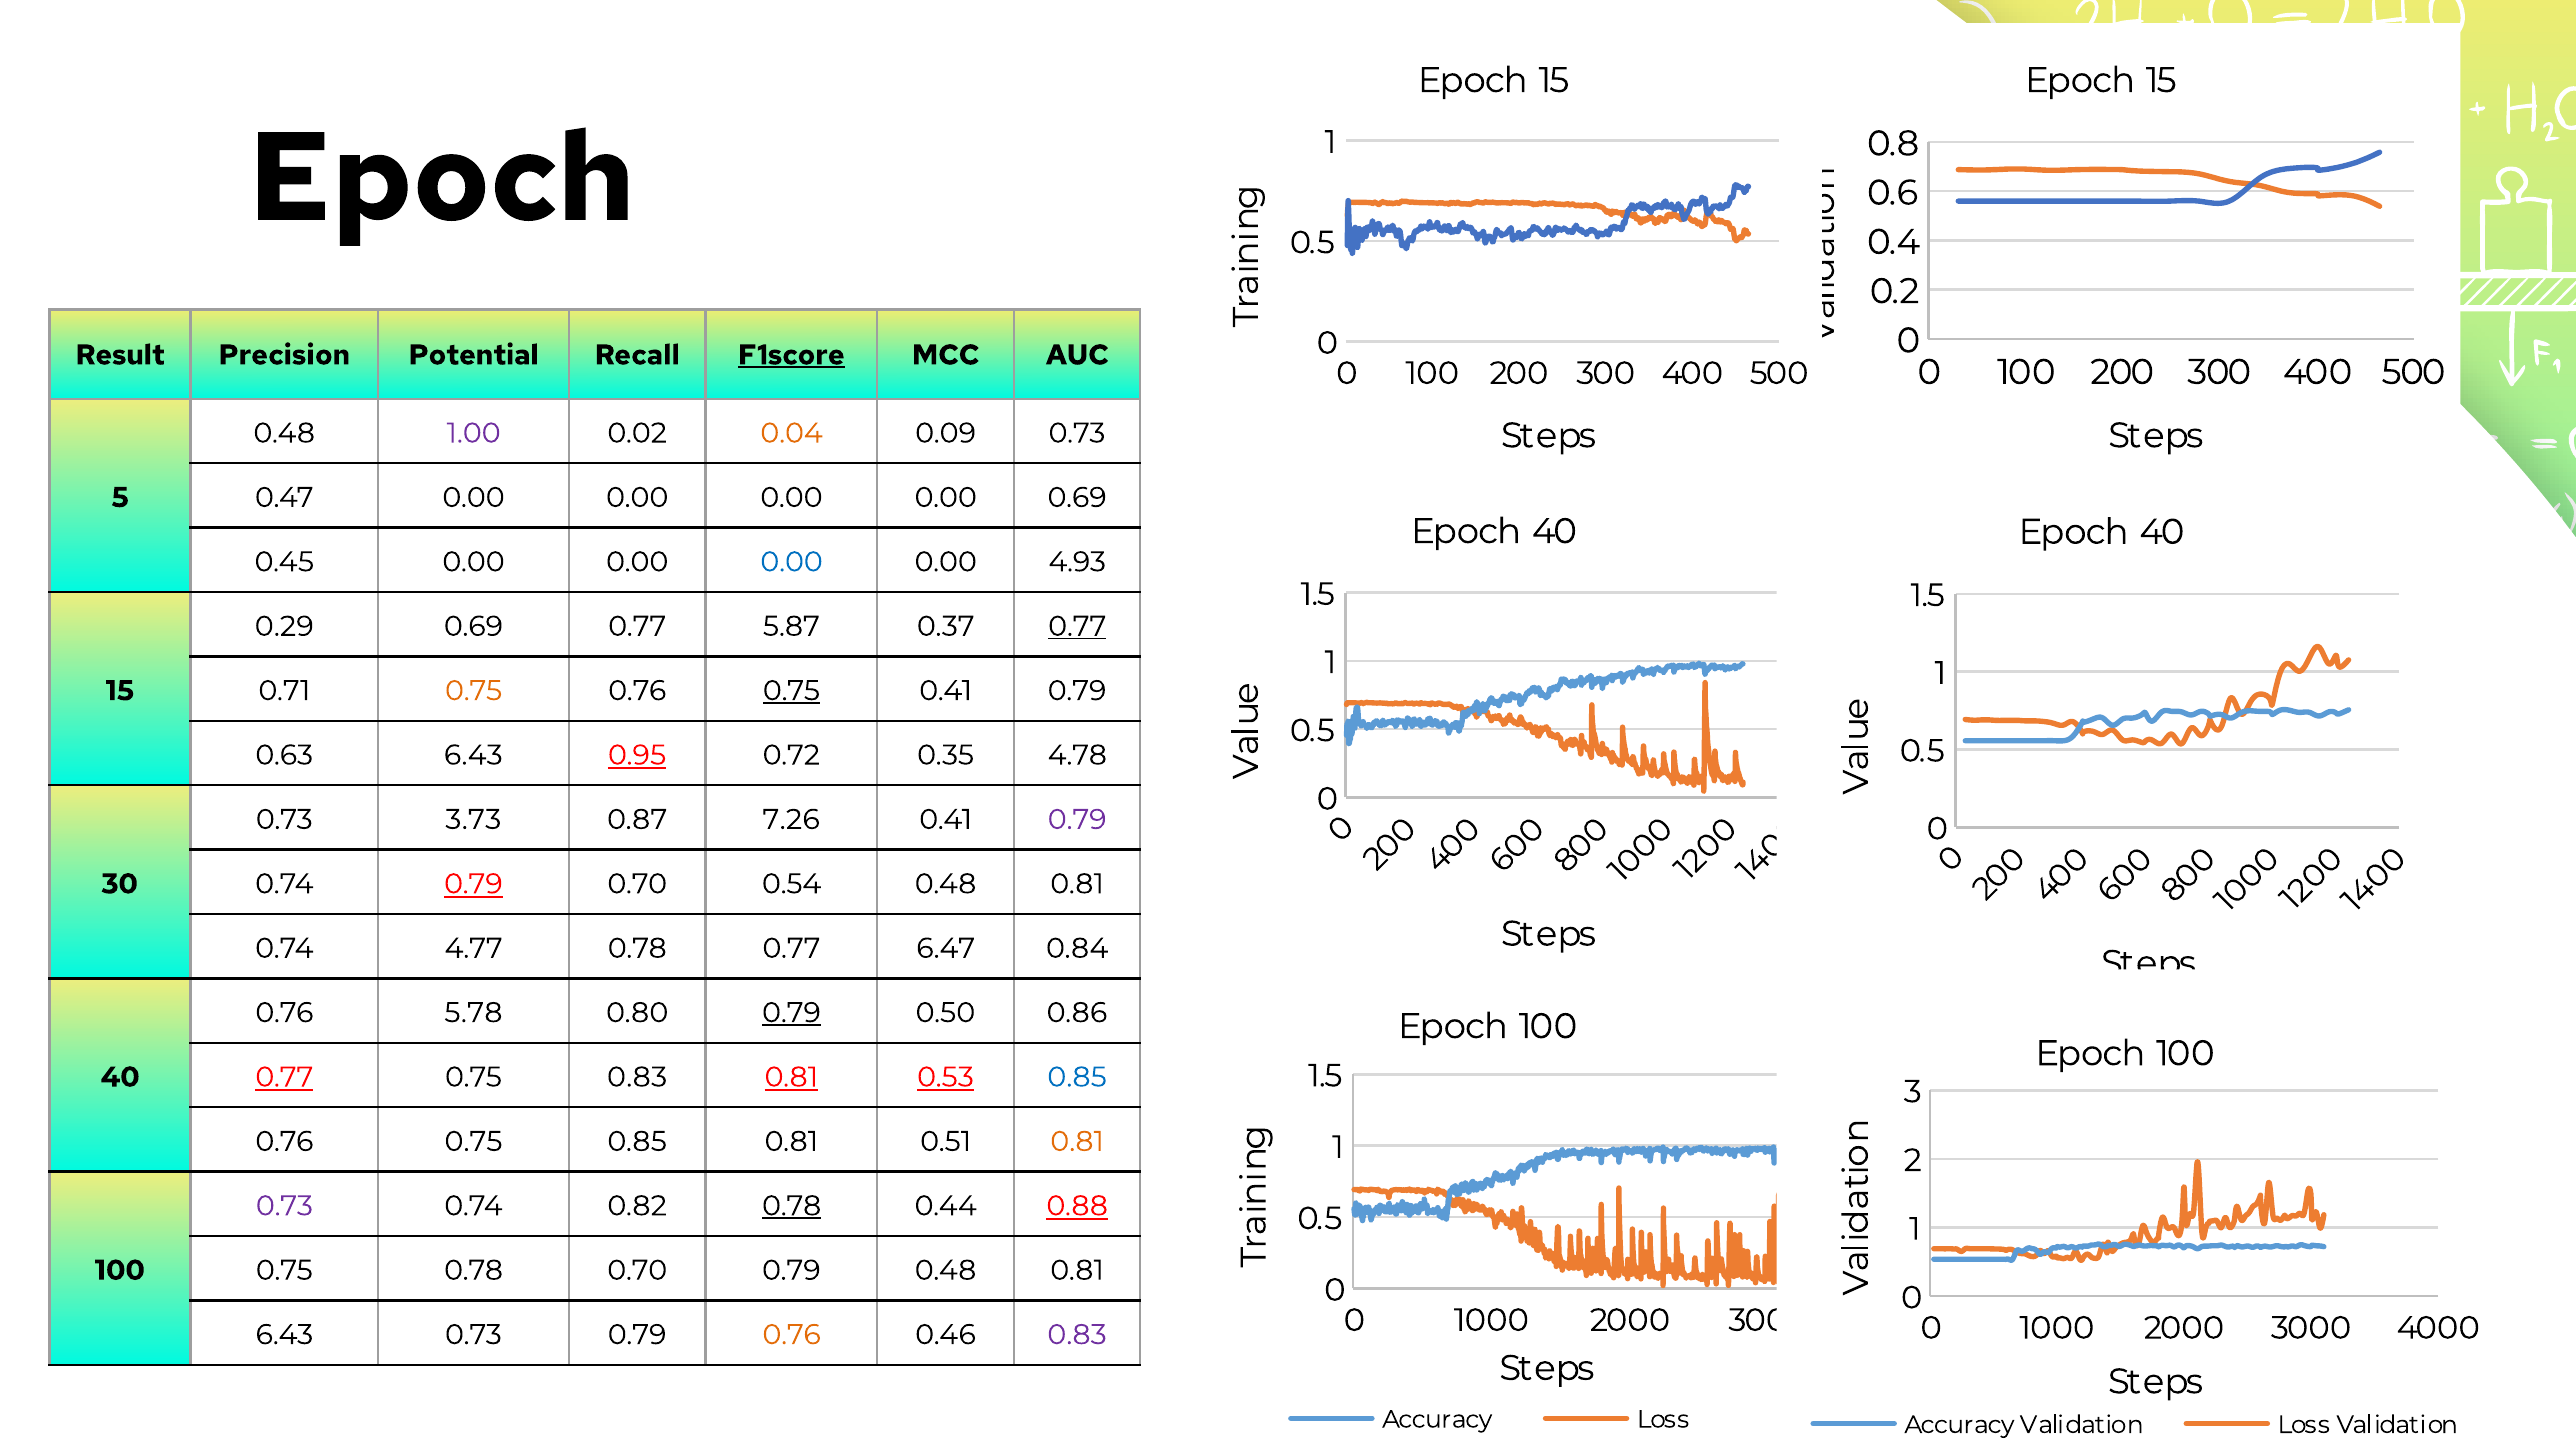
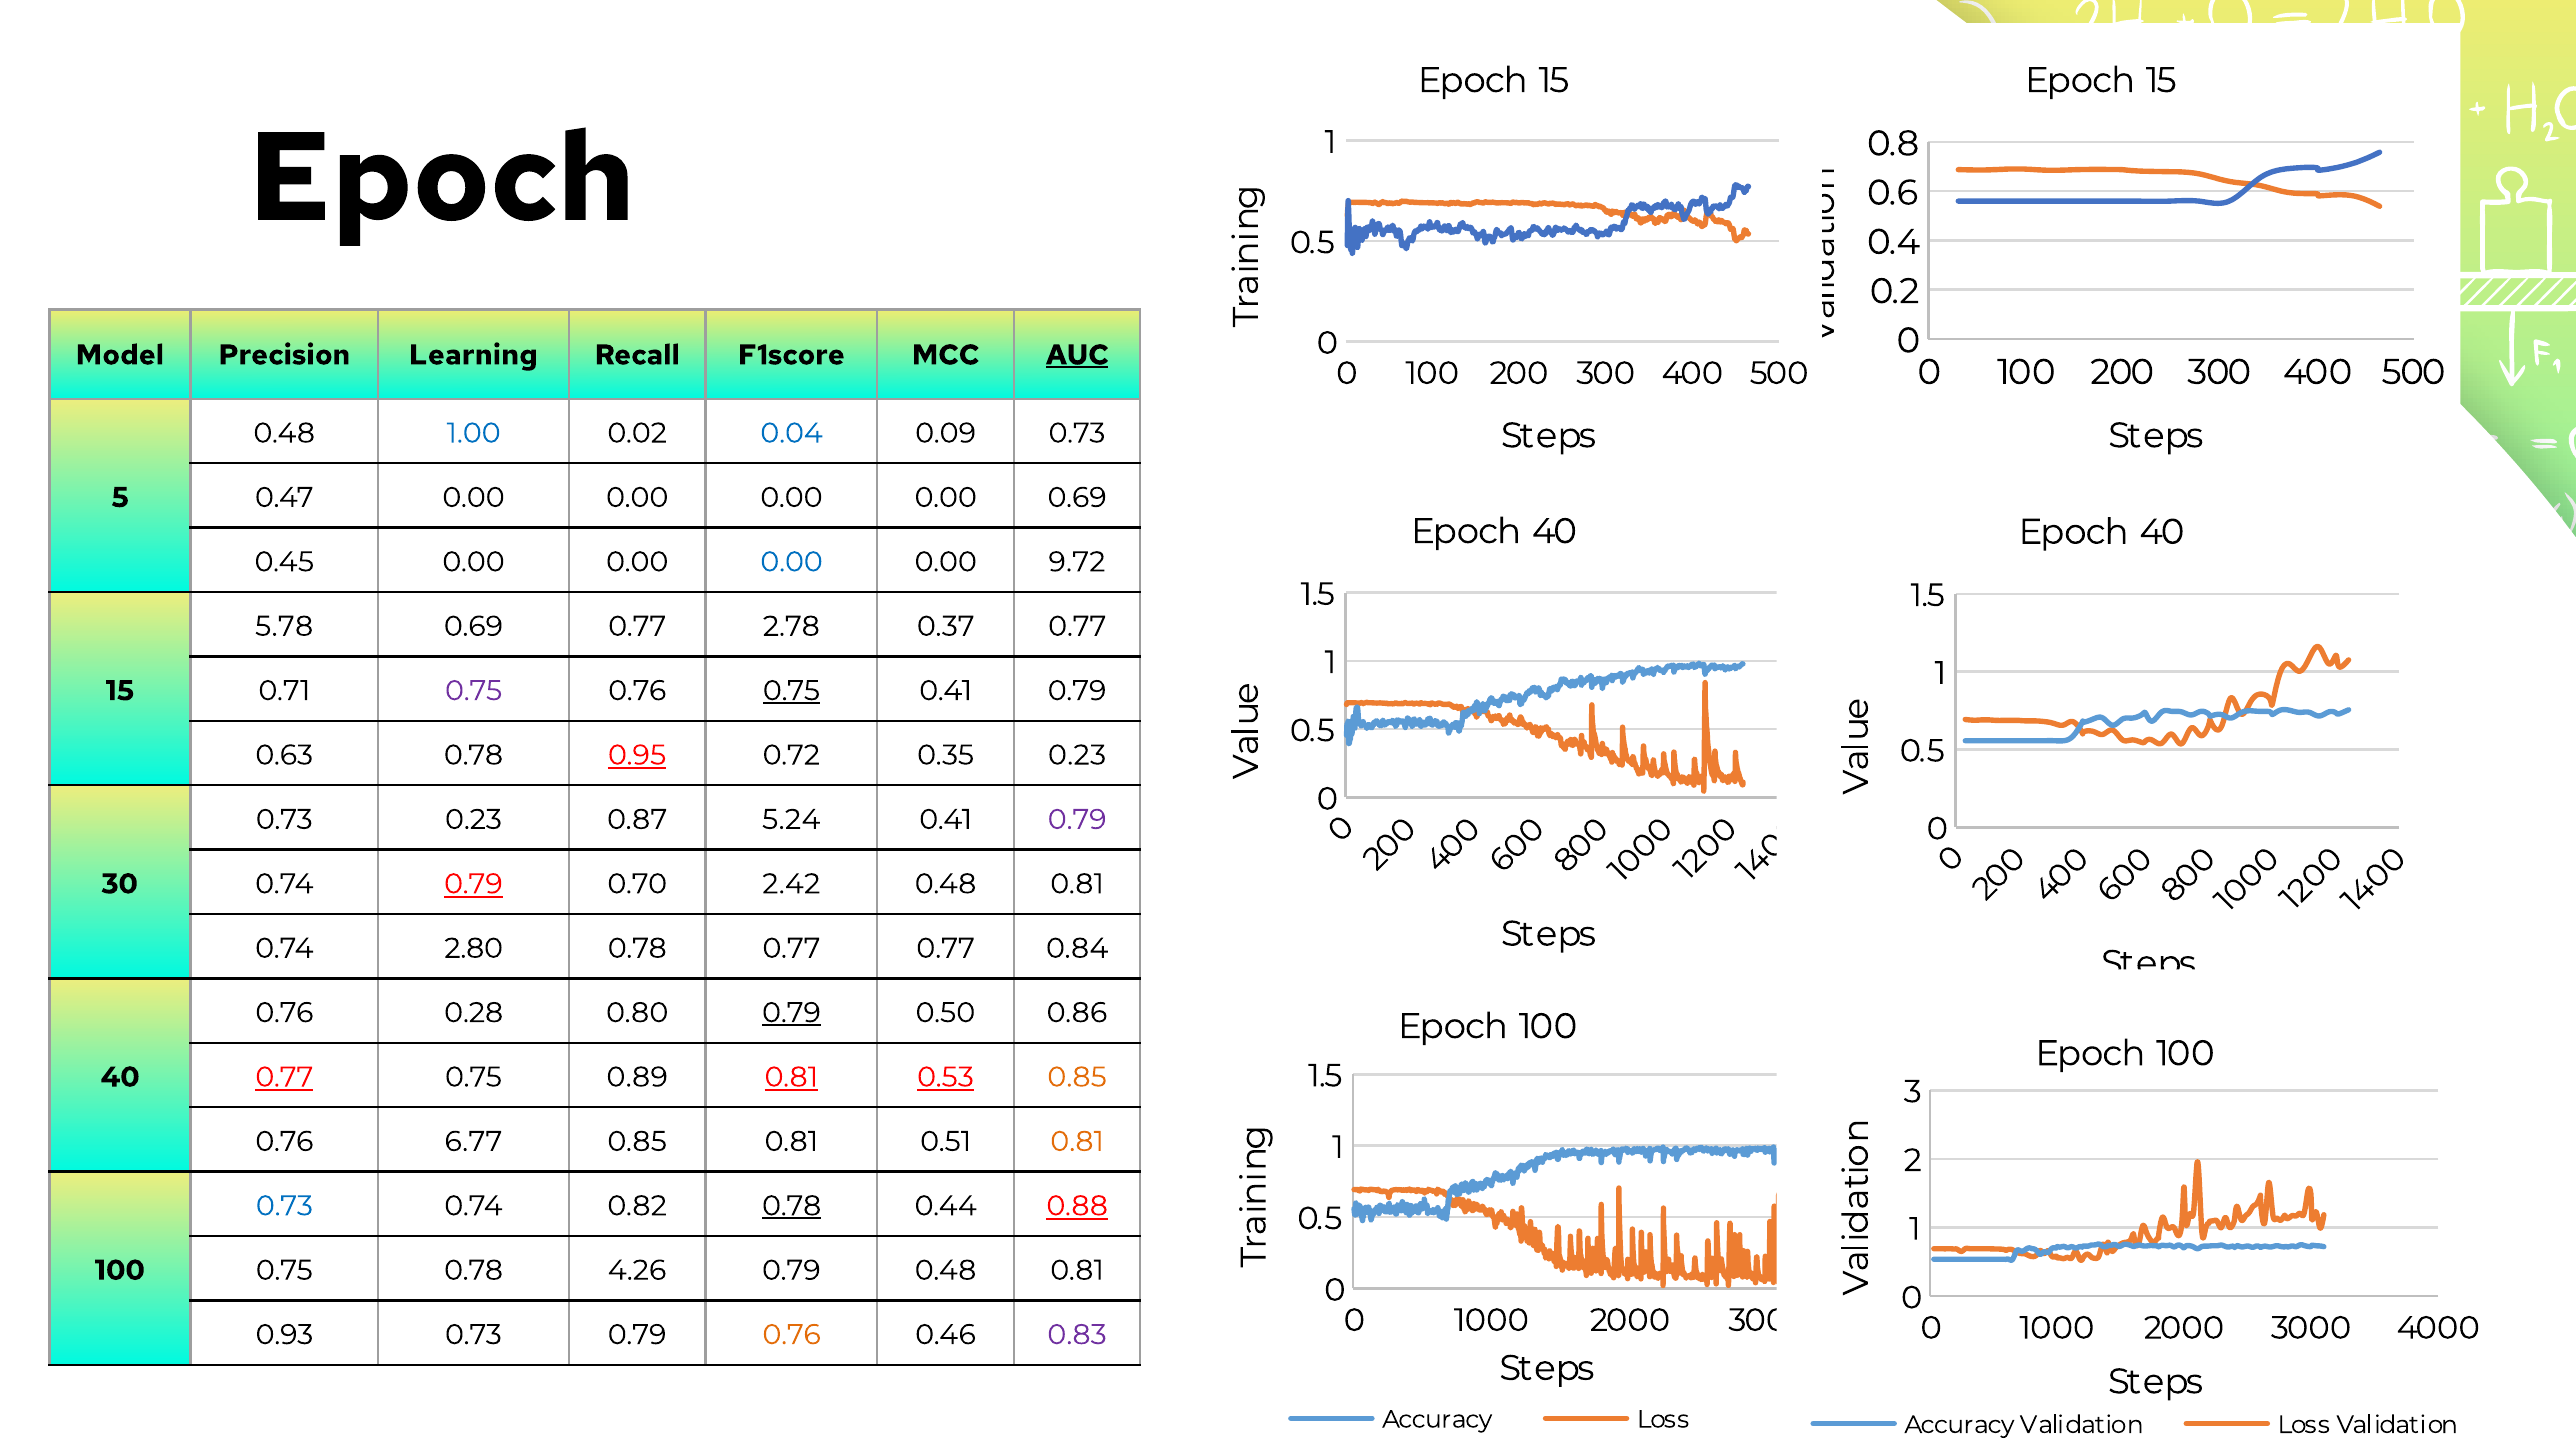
Result: Result -> Model
Potential: Potential -> Learning
F1score underline: present -> none
AUC underline: none -> present
1.00 colour: purple -> blue
0.04 colour: orange -> blue
4.93: 4.93 -> 9.72
0.29: 0.29 -> 5.78
5.87: 5.87 -> 2.78
0.77 at (1077, 626) underline: present -> none
0.75 at (474, 691) colour: orange -> purple
0.63 6.43: 6.43 -> 0.78
0.35 4.78: 4.78 -> 0.23
0.73 3.73: 3.73 -> 0.23
7.26: 7.26 -> 5.24
0.54: 0.54 -> 2.42
4.77: 4.77 -> 2.80
0.77 6.47: 6.47 -> 0.77
5.78: 5.78 -> 0.28
0.75 0.83: 0.83 -> 0.89
0.85 at (1077, 1077) colour: blue -> orange
0.75 at (474, 1142): 0.75 -> 6.77
0.73 at (284, 1206) colour: purple -> blue
0.78 0.70: 0.70 -> 4.26
6.43 at (284, 1335): 6.43 -> 0.93
